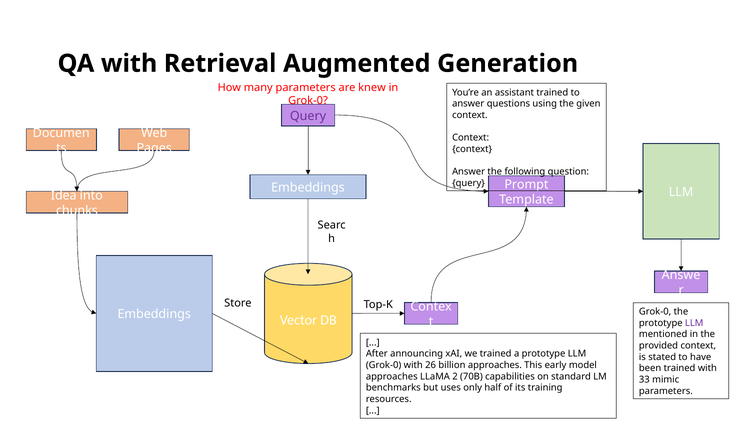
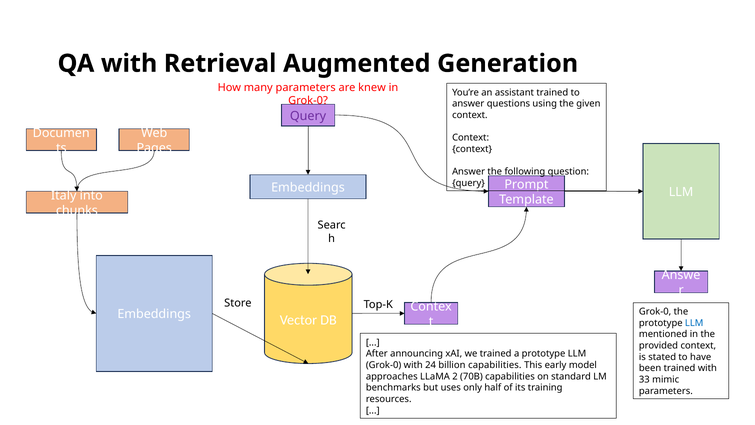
Idea: Idea -> Italy
LLM at (694, 323) colour: purple -> blue
26: 26 -> 24
billion approaches: approaches -> capabilities
